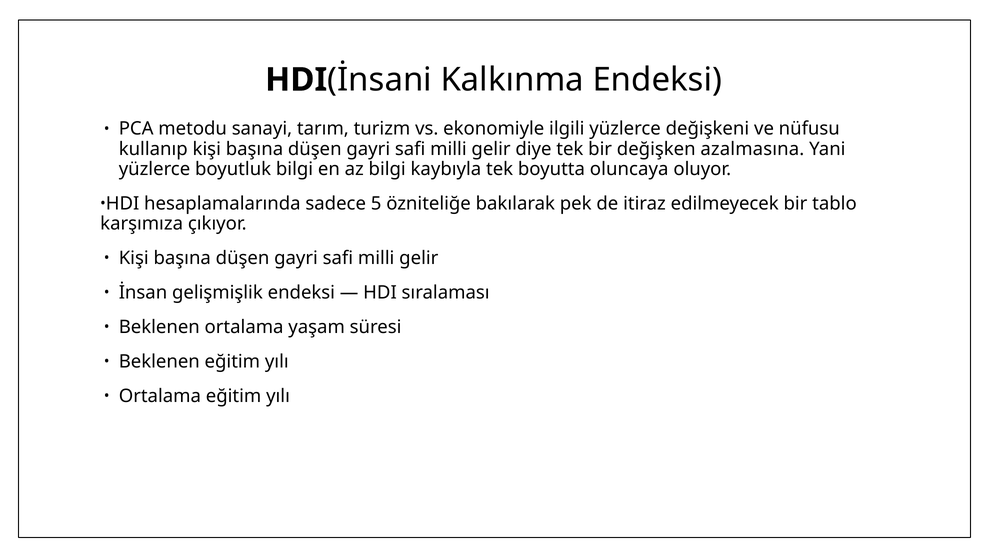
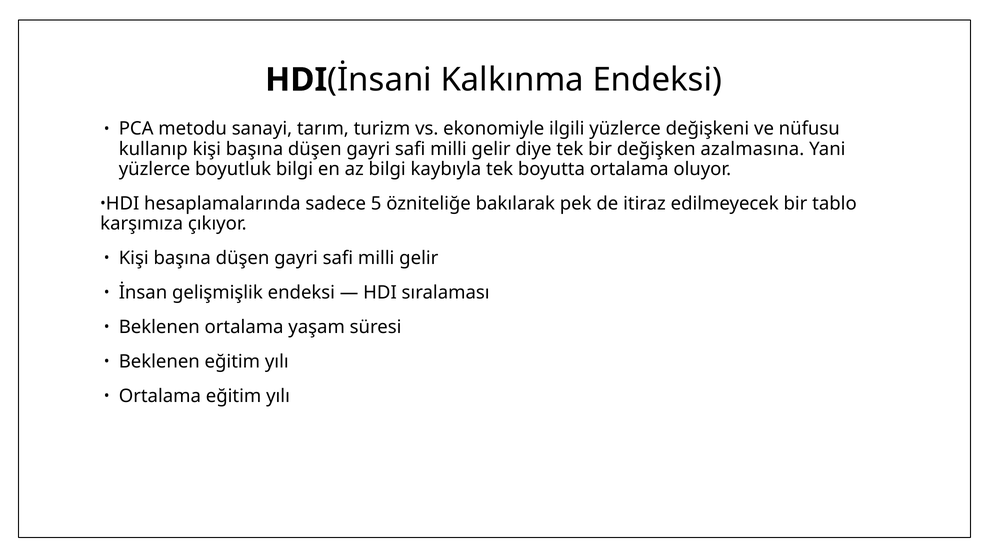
boyutta oluncaya: oluncaya -> ortalama
